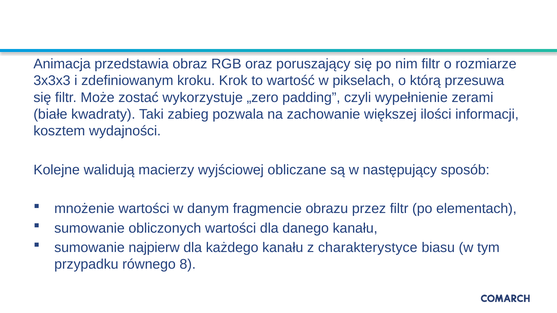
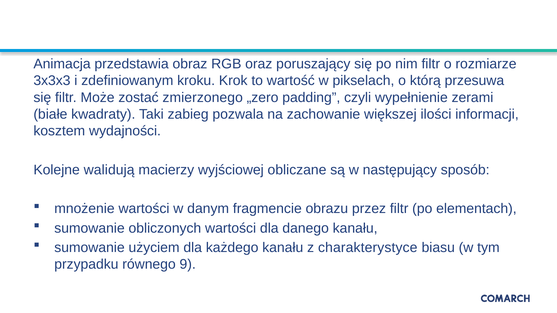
wykorzystuje: wykorzystuje -> zmierzonego
najpierw: najpierw -> użyciem
8: 8 -> 9
